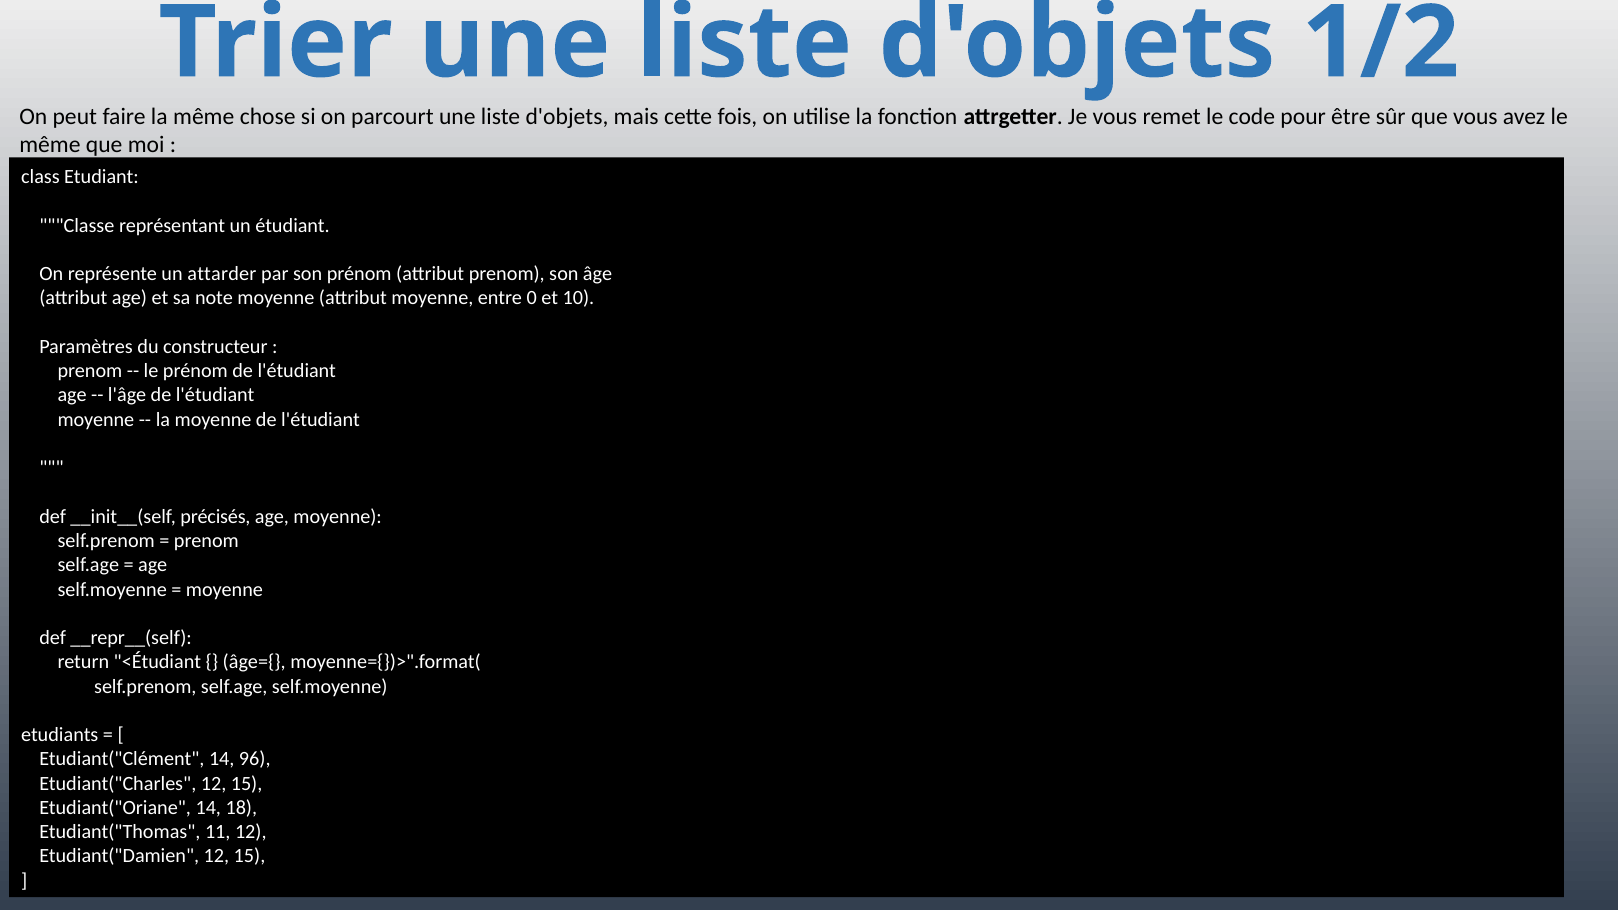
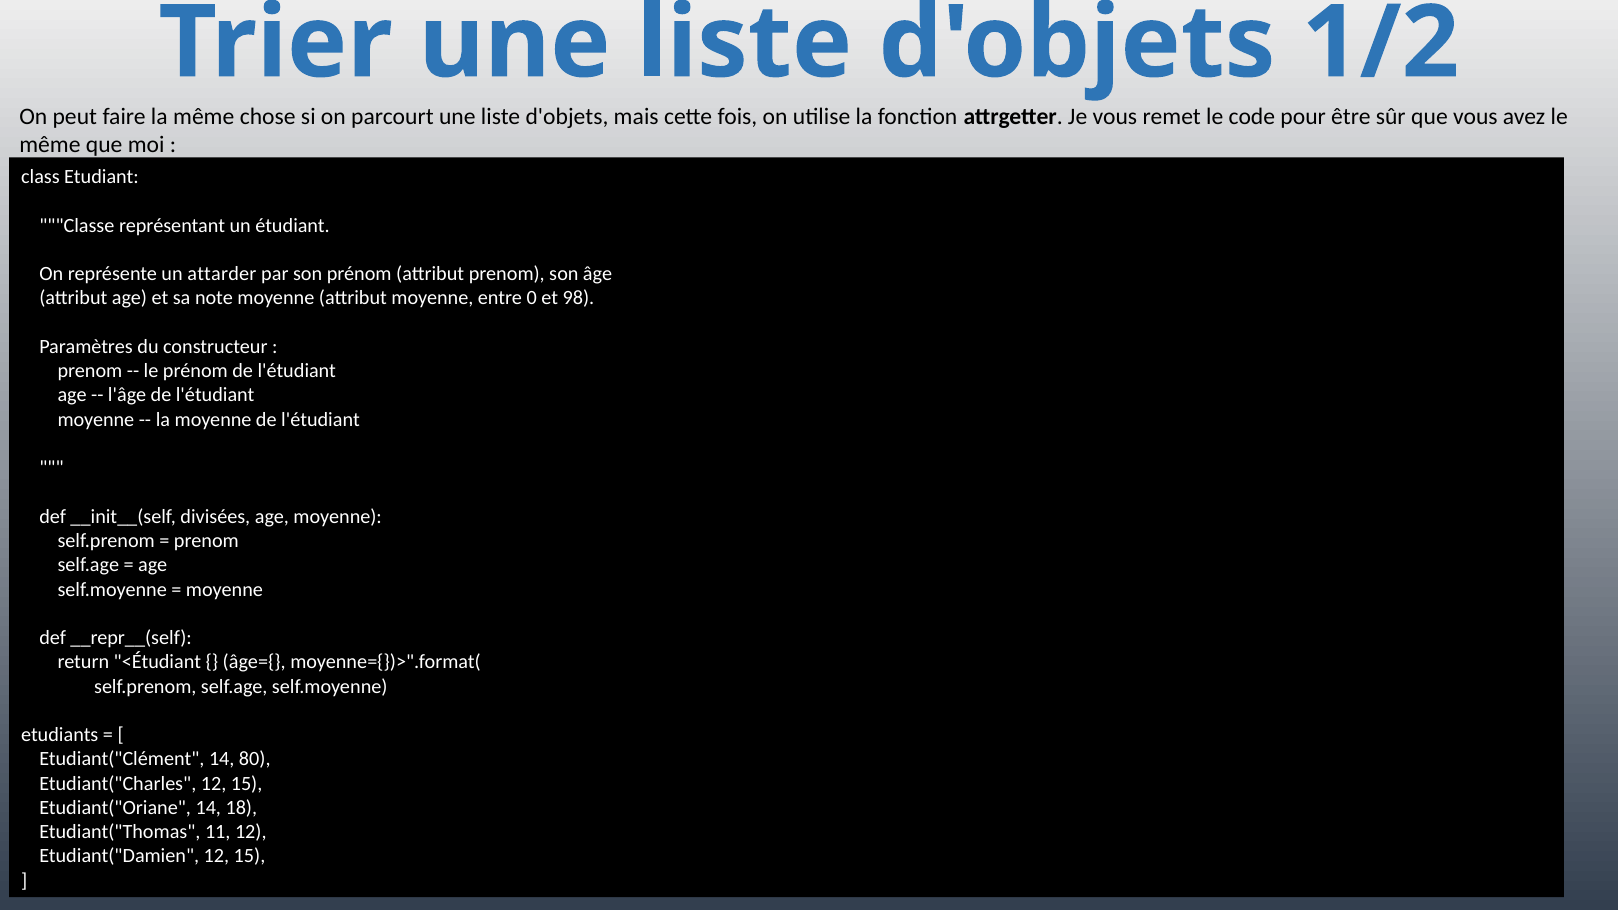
10: 10 -> 98
précisés: précisés -> divisées
96: 96 -> 80
